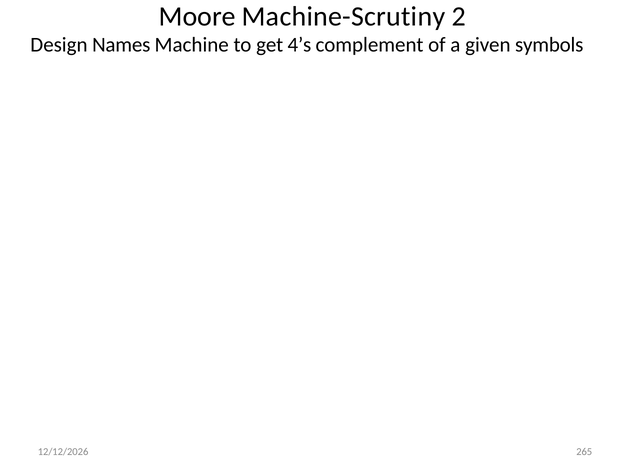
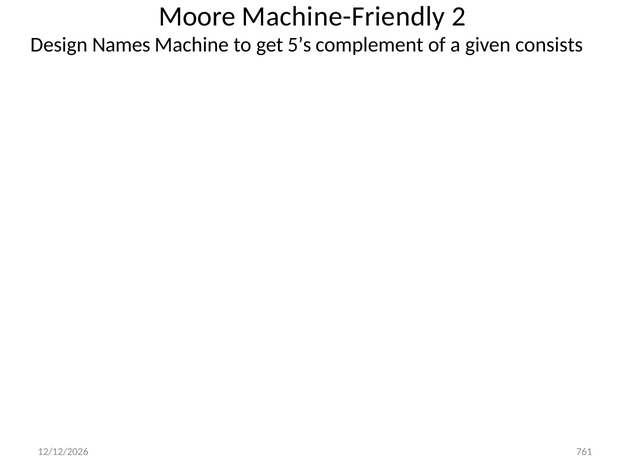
Machine-Scrutiny: Machine-Scrutiny -> Machine-Friendly
4’s: 4’s -> 5’s
symbols: symbols -> consists
265: 265 -> 761
